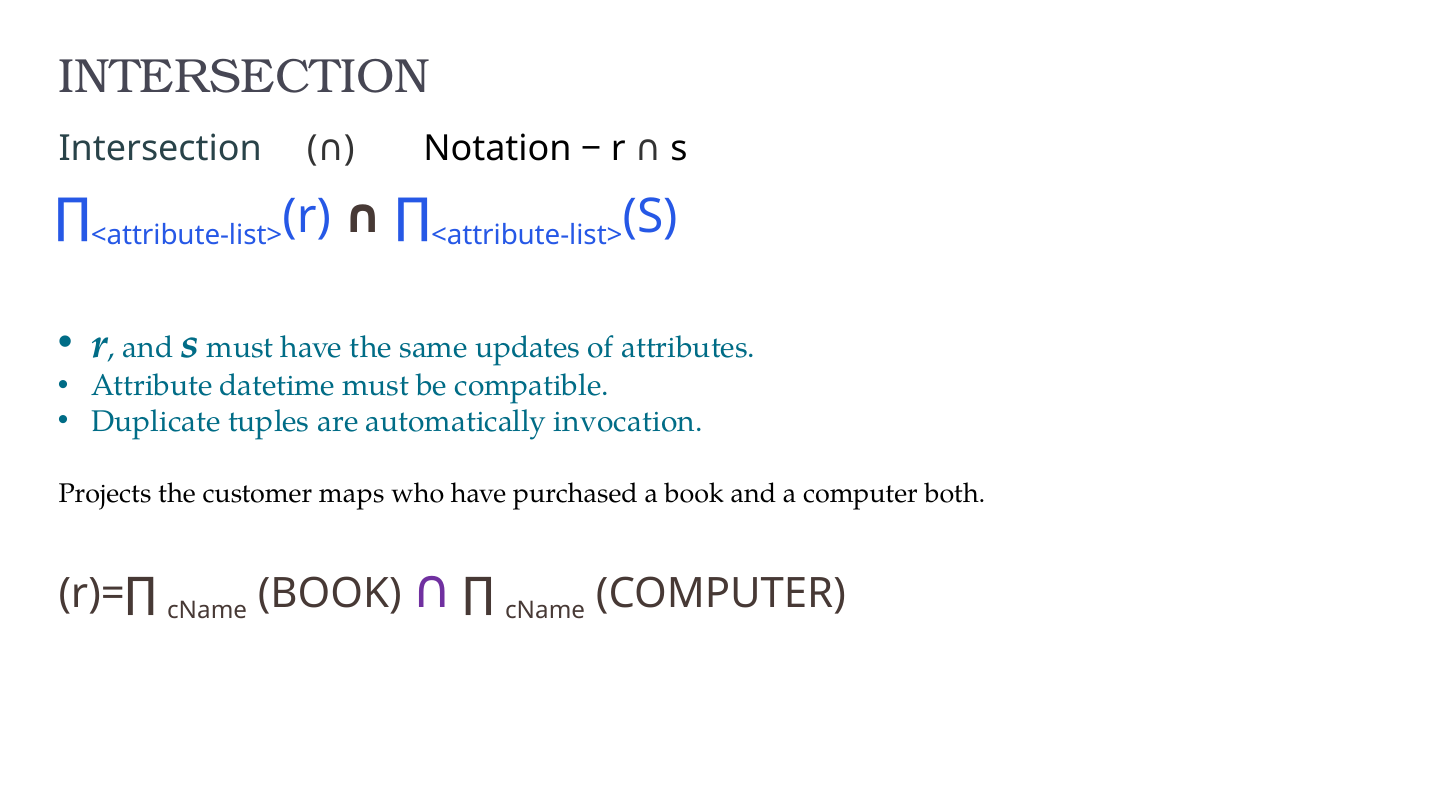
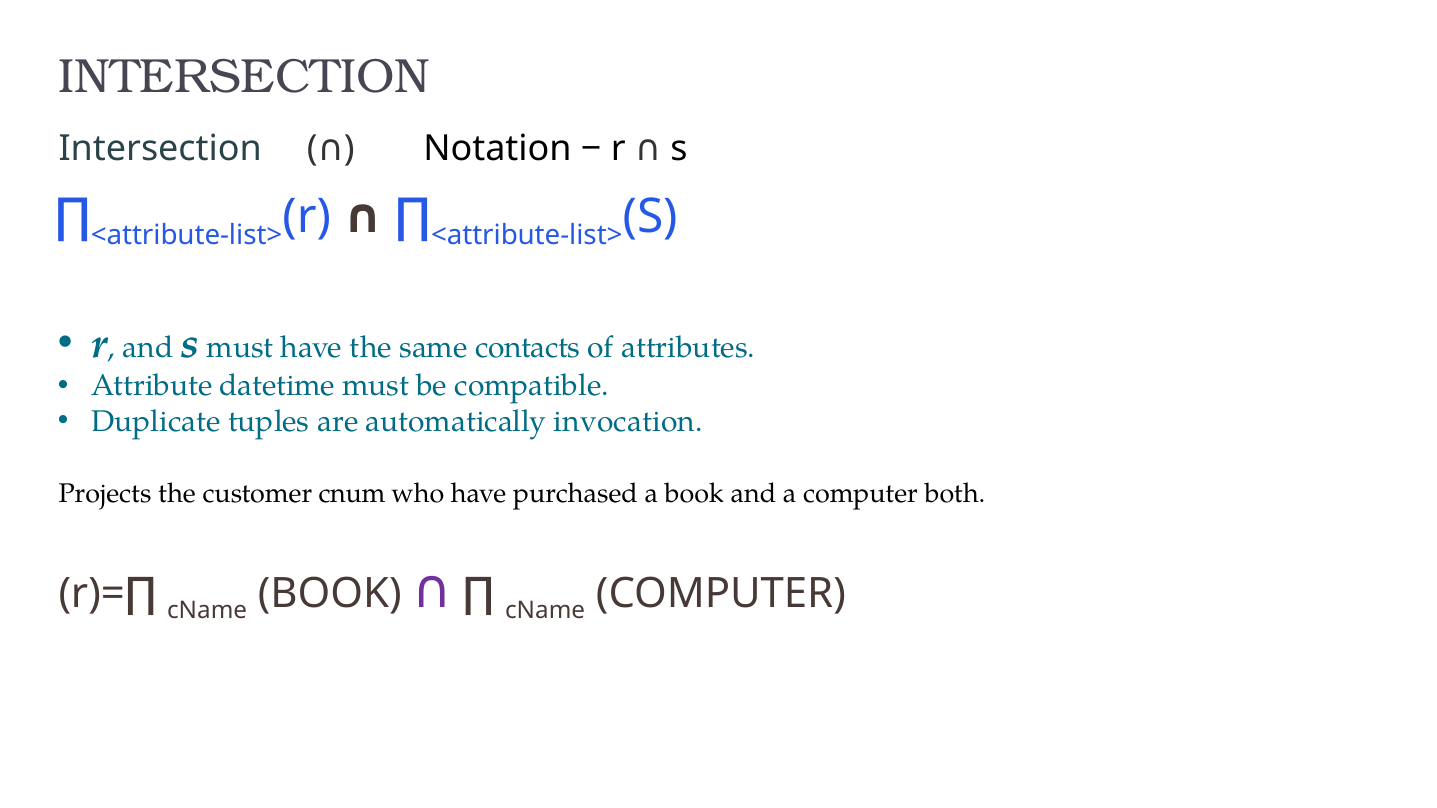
updates: updates -> contacts
maps: maps -> cnum
